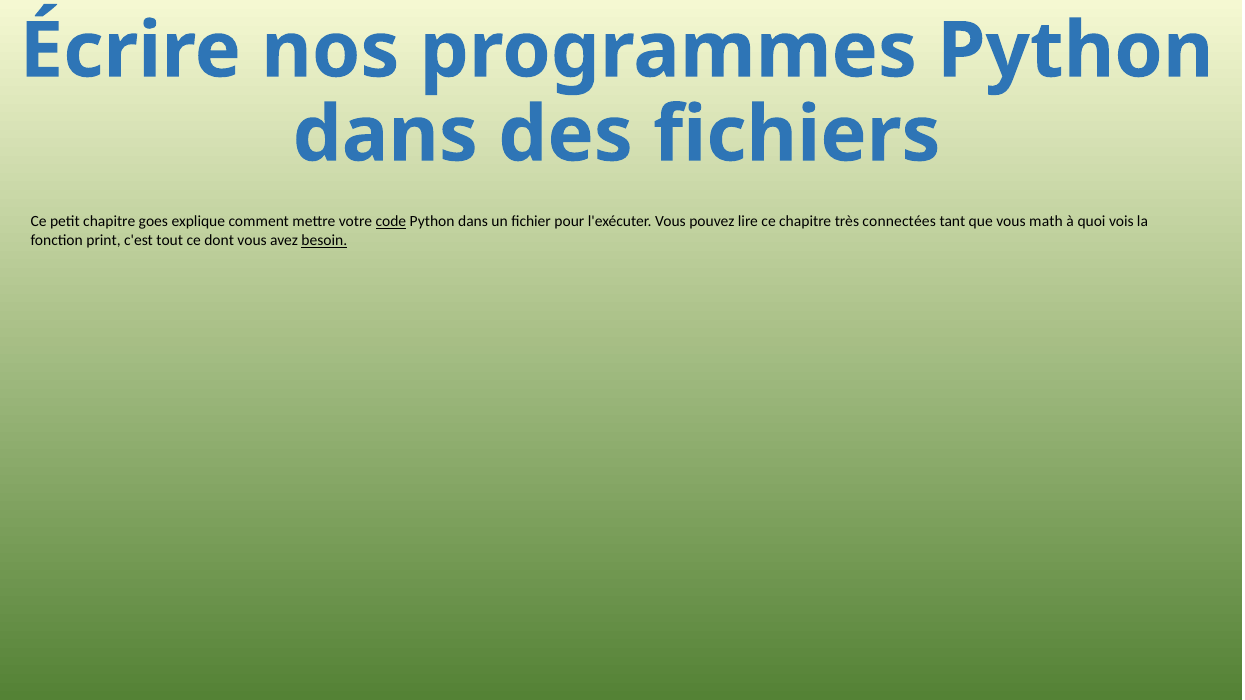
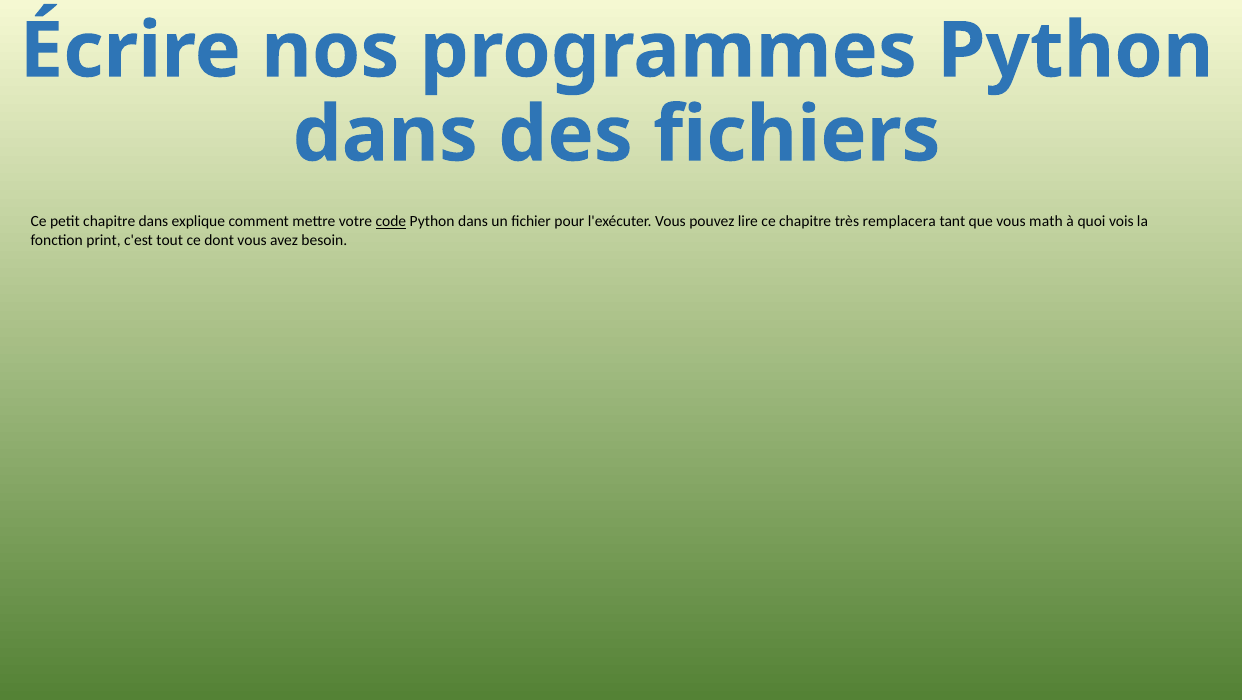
chapitre goes: goes -> dans
connectées: connectées -> remplacera
besoin underline: present -> none
